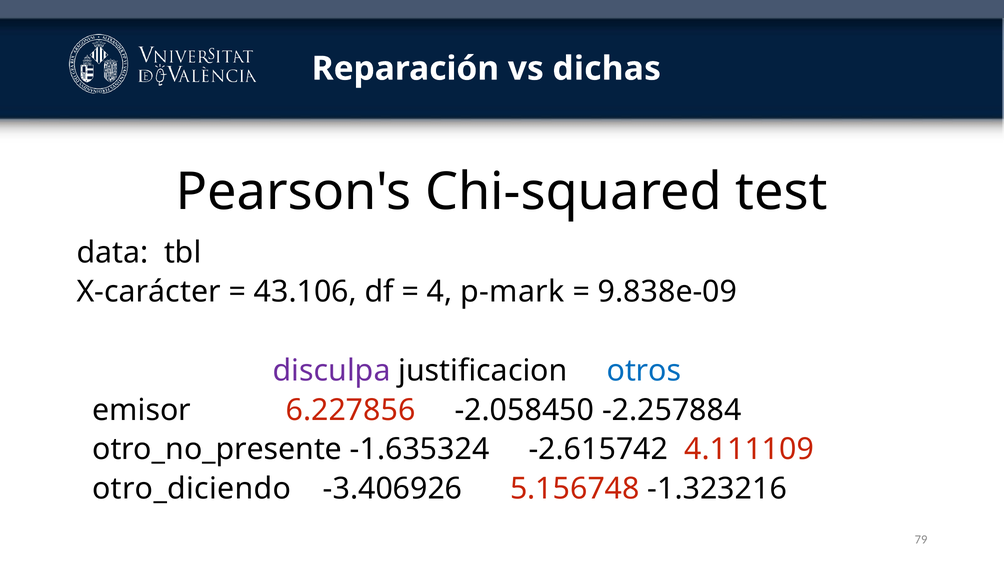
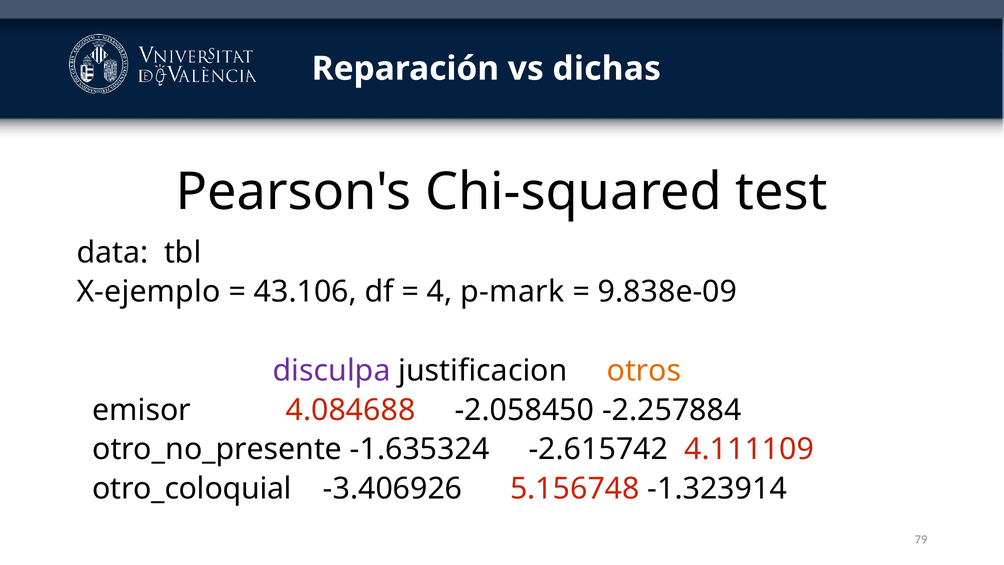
X-carácter: X-carácter -> X-ejemplo
otros colour: blue -> orange
6.227856: 6.227856 -> 4.084688
otro_diciendo: otro_diciendo -> otro_coloquial
-1.323216: -1.323216 -> -1.323914
